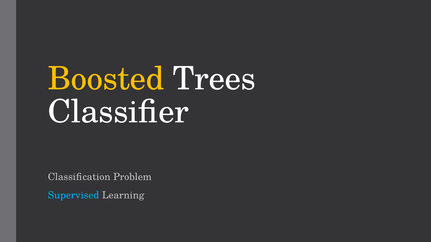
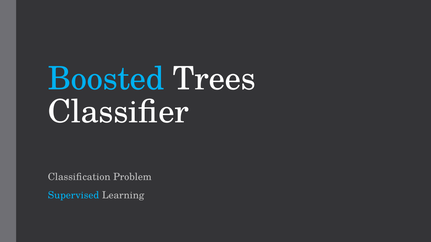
Boosted colour: yellow -> light blue
